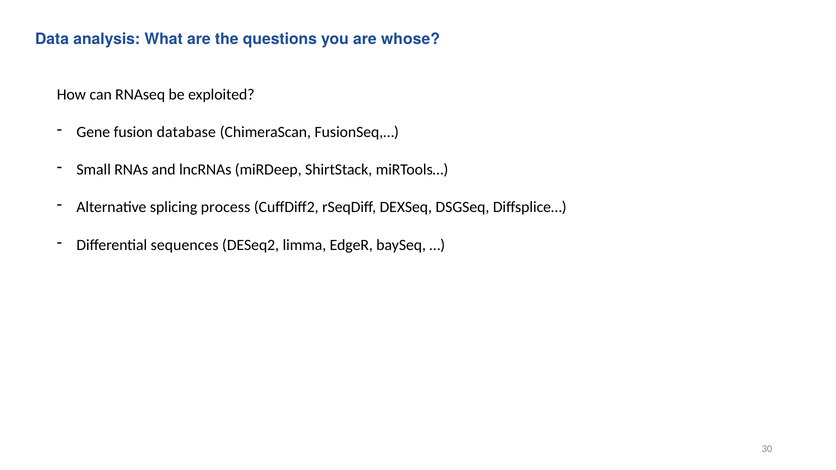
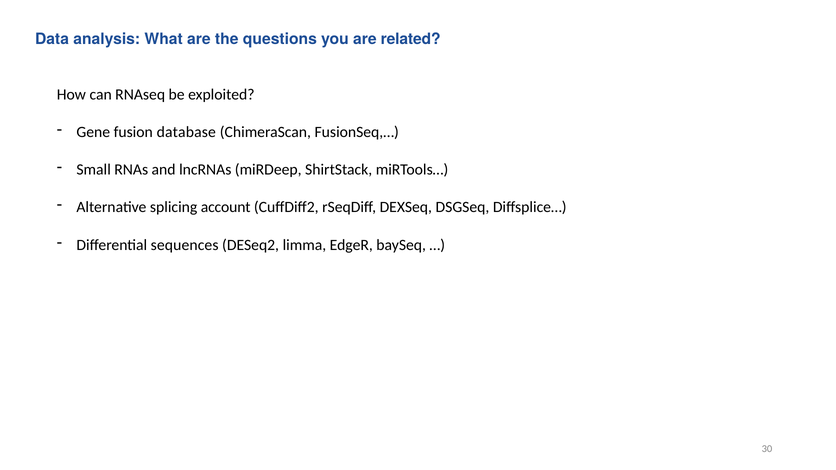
whose: whose -> related
process: process -> account
